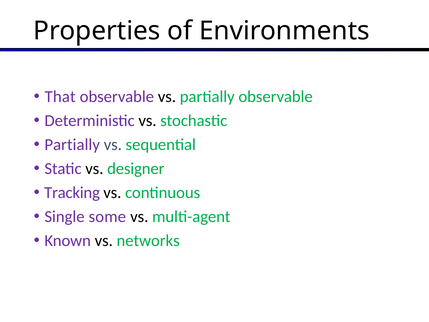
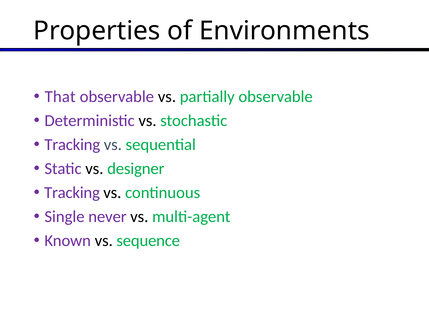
Partially at (72, 145): Partially -> Tracking
some: some -> never
networks: networks -> sequence
